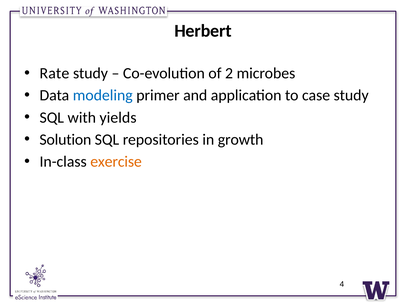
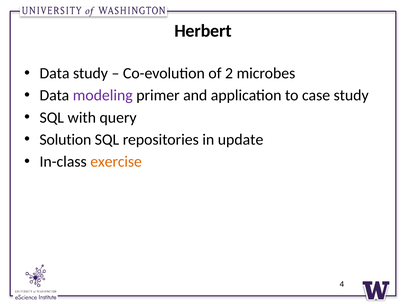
Rate at (54, 73): Rate -> Data
modeling colour: blue -> purple
yields: yields -> query
growth: growth -> update
